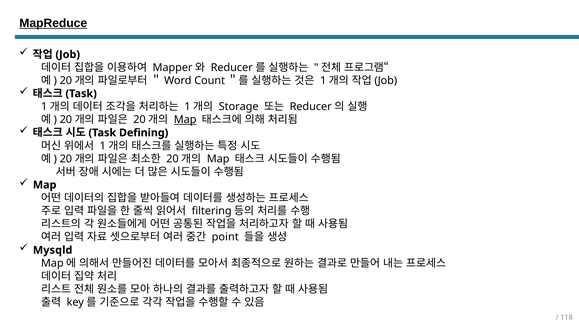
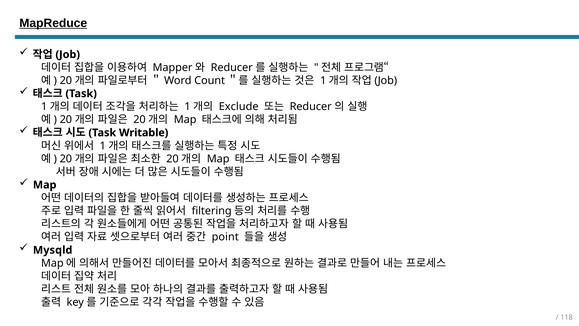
Storage: Storage -> Exclude
Map at (185, 120) underline: present -> none
Defining: Defining -> Writable
